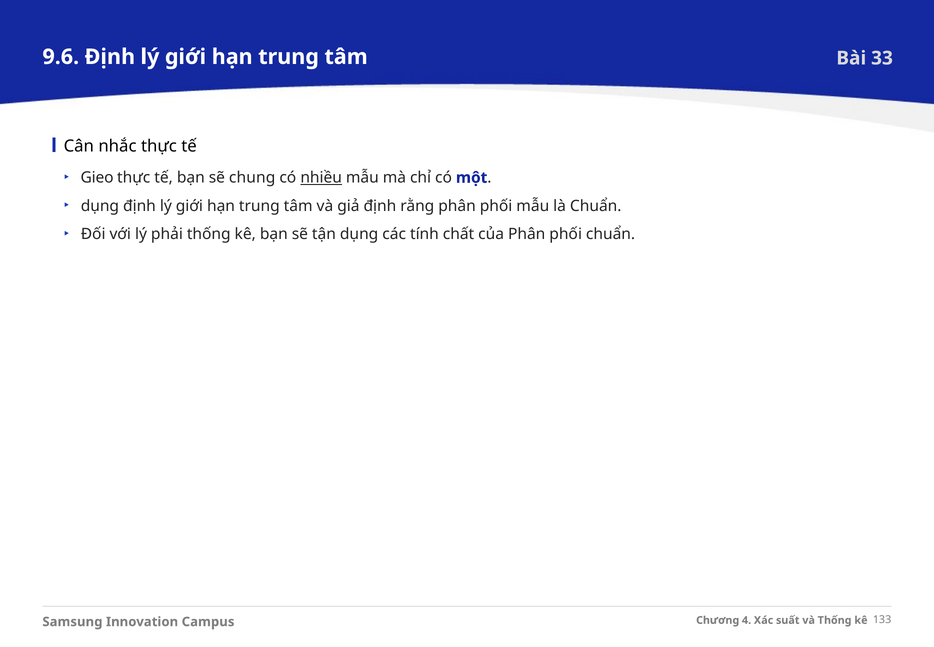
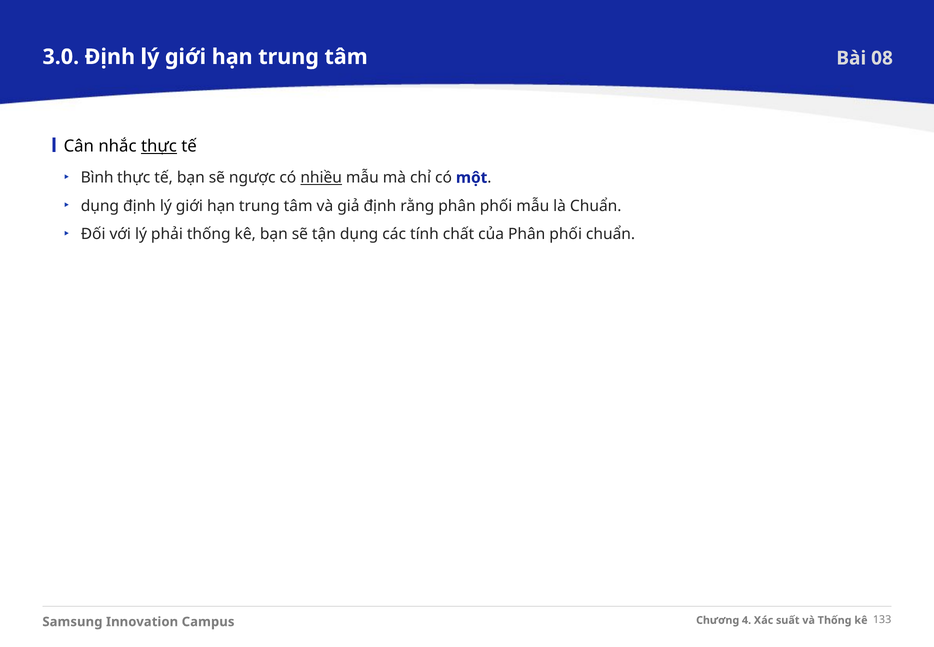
9.6: 9.6 -> 3.0
33: 33 -> 08
thực at (159, 146) underline: none -> present
Gieo: Gieo -> Bình
chung: chung -> ngược
